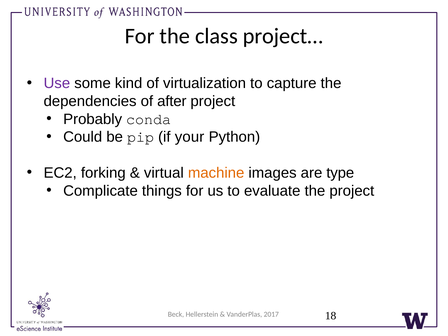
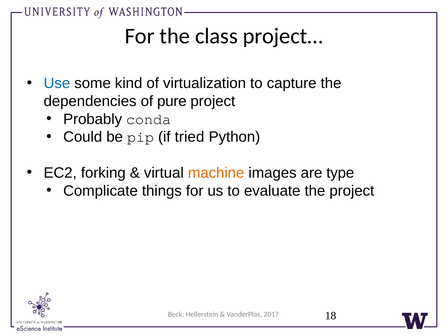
Use colour: purple -> blue
after: after -> pure
your: your -> tried
